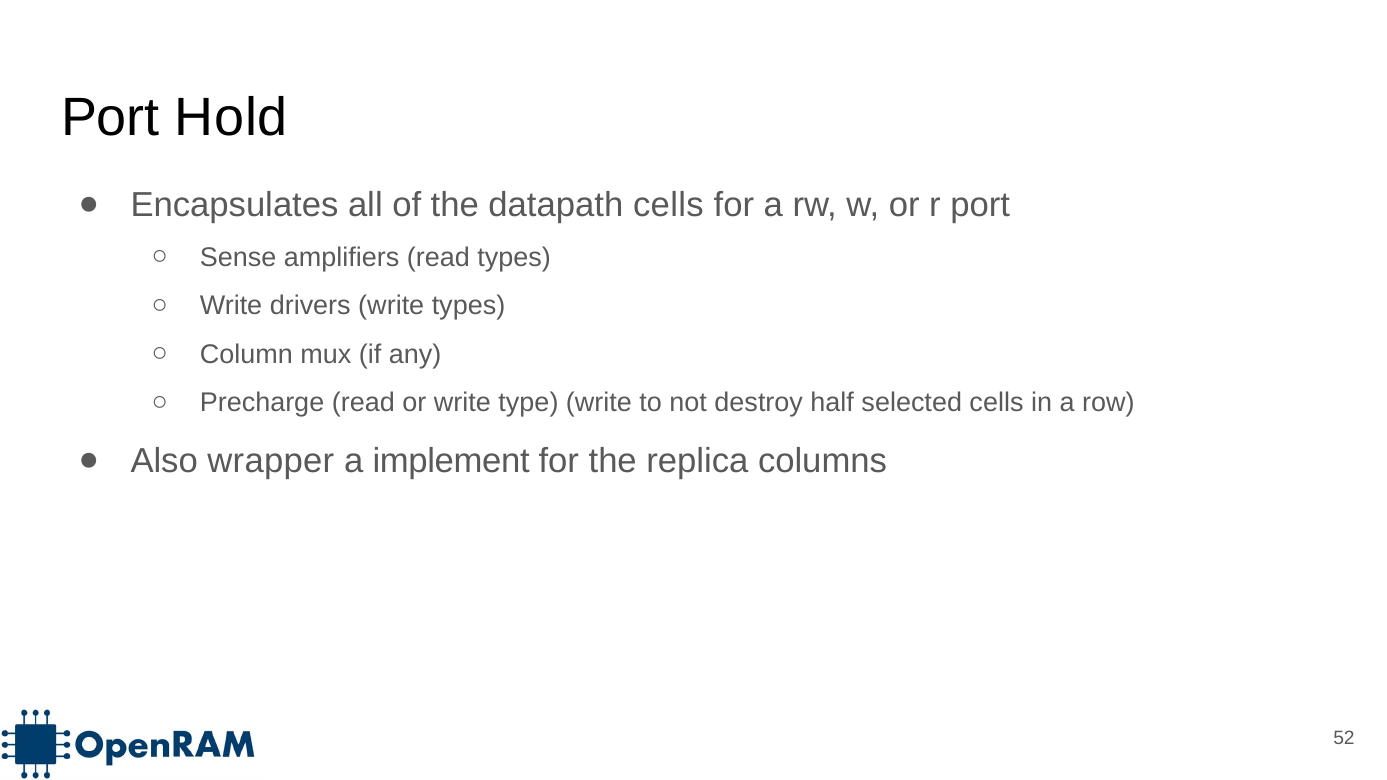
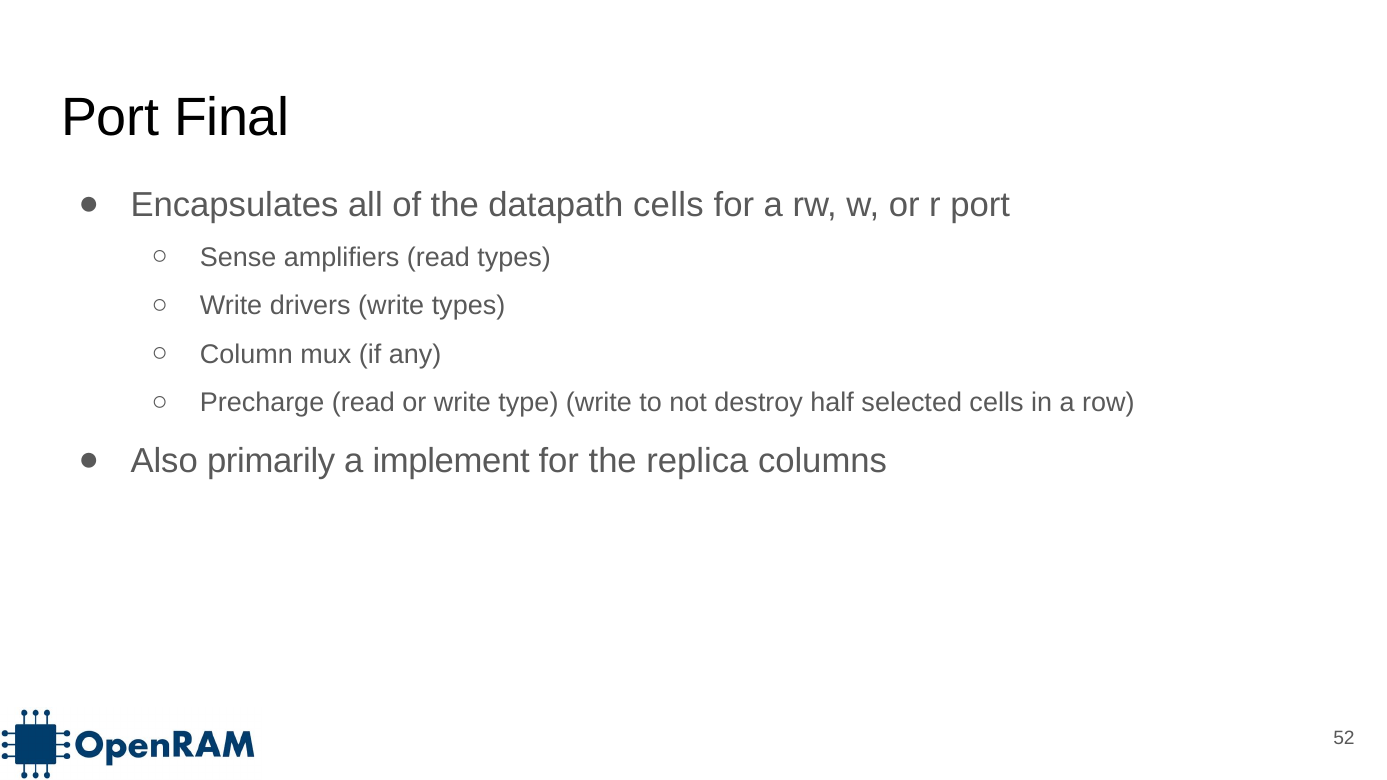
Hold: Hold -> Final
wrapper: wrapper -> primarily
